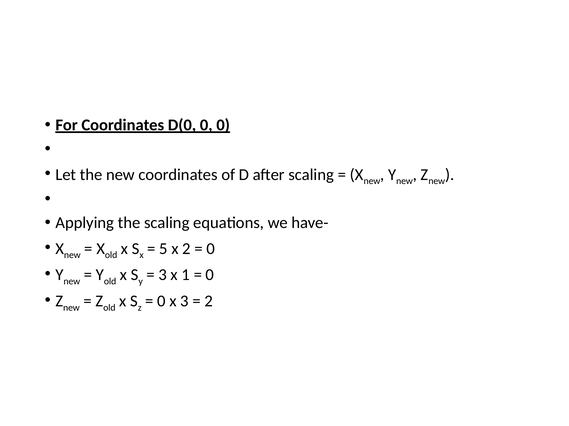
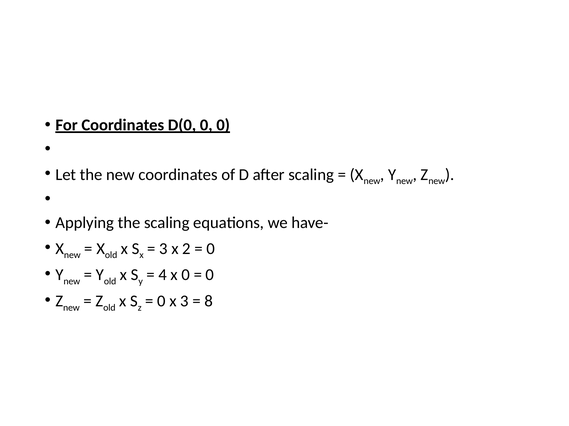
5 at (164, 249): 5 -> 3
3 at (163, 275): 3 -> 4
x 1: 1 -> 0
2 at (209, 302): 2 -> 8
